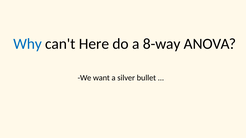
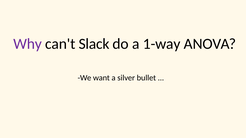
Why colour: blue -> purple
Here: Here -> Slack
8-way: 8-way -> 1-way
